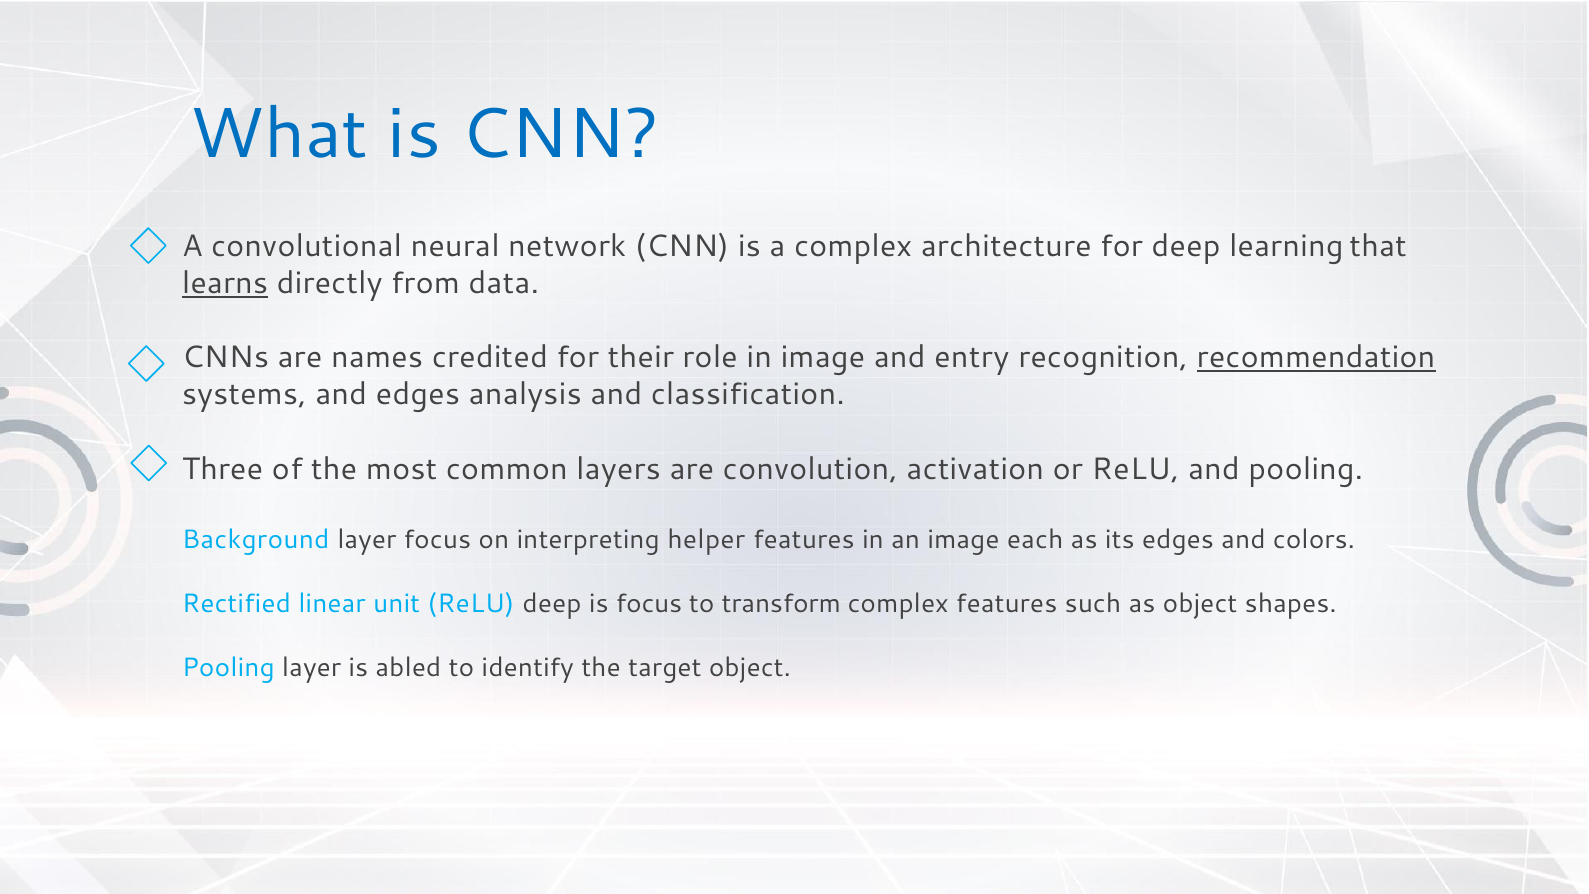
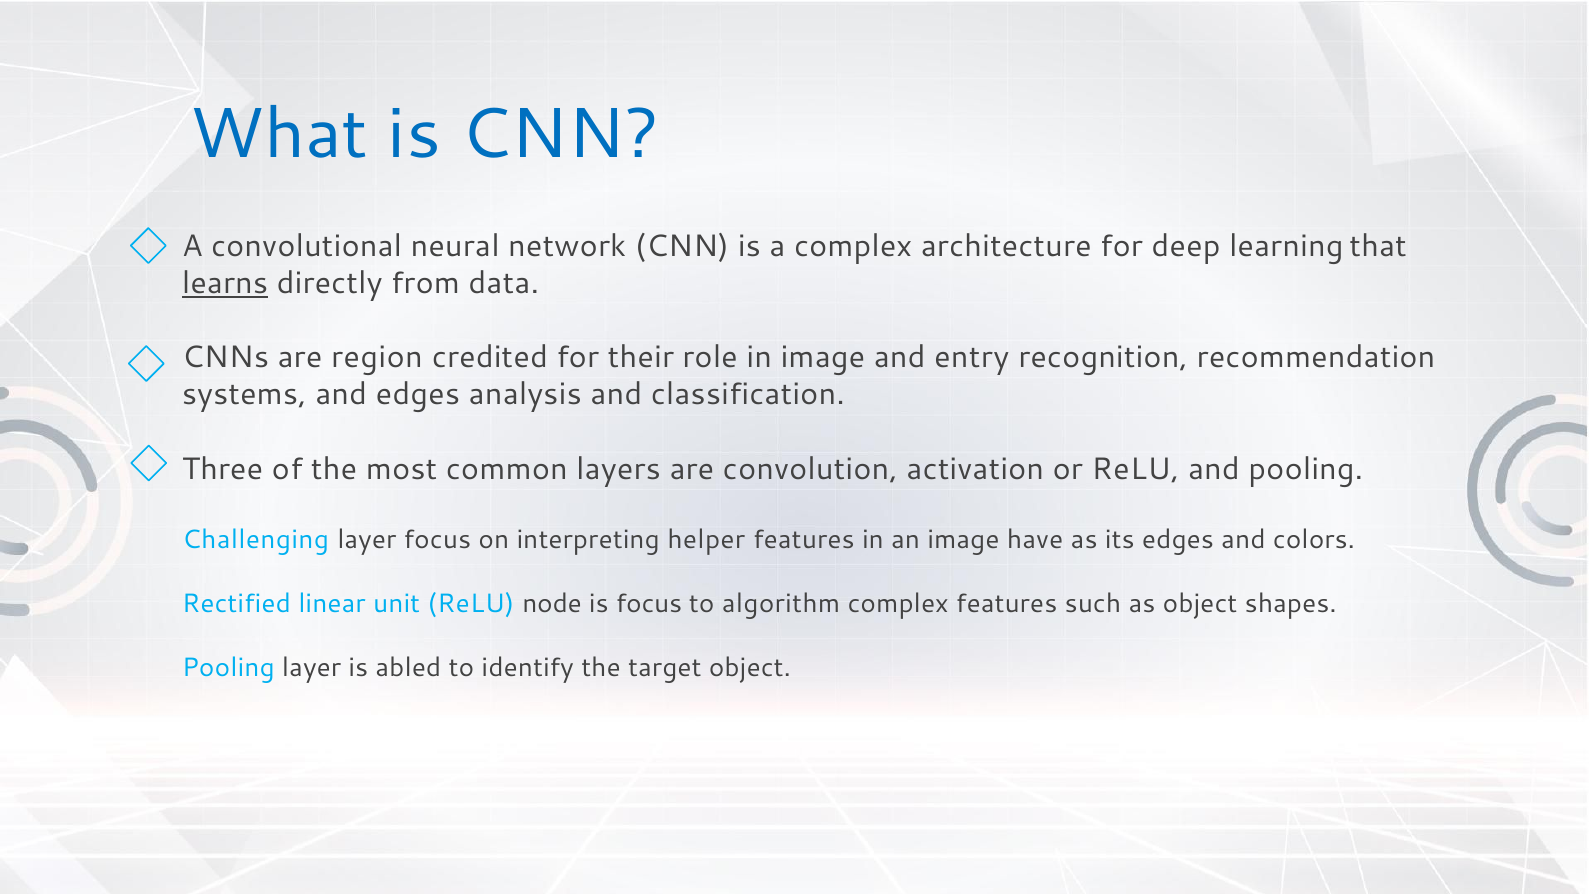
names: names -> region
recommendation underline: present -> none
Background: Background -> Challenging
each: each -> have
ReLU deep: deep -> node
transform: transform -> algorithm
